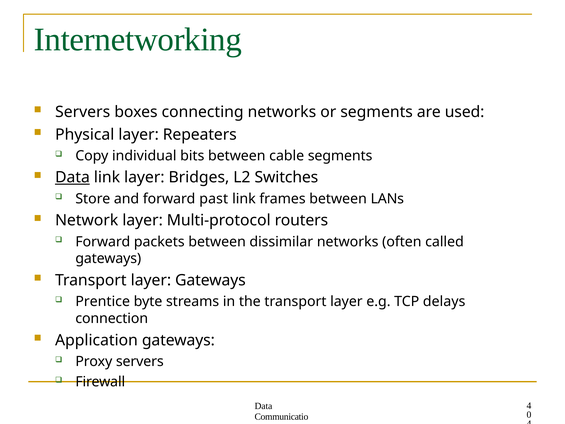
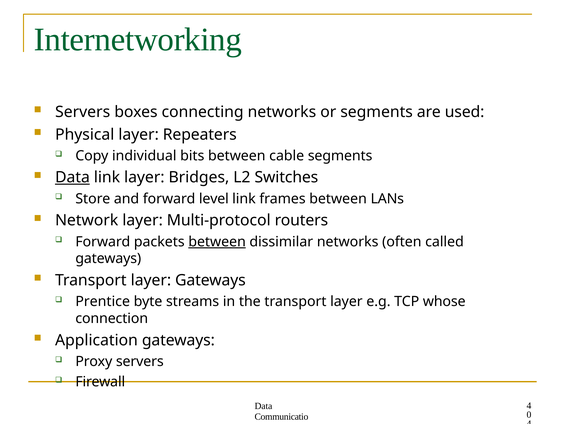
past: past -> level
between at (217, 242) underline: none -> present
delays: delays -> whose
